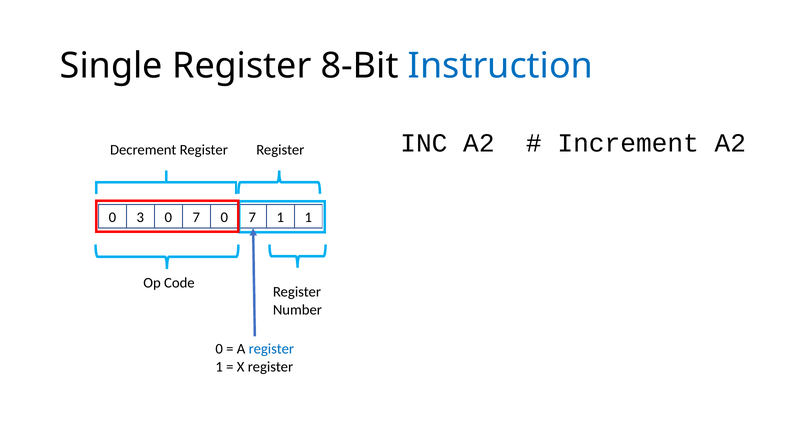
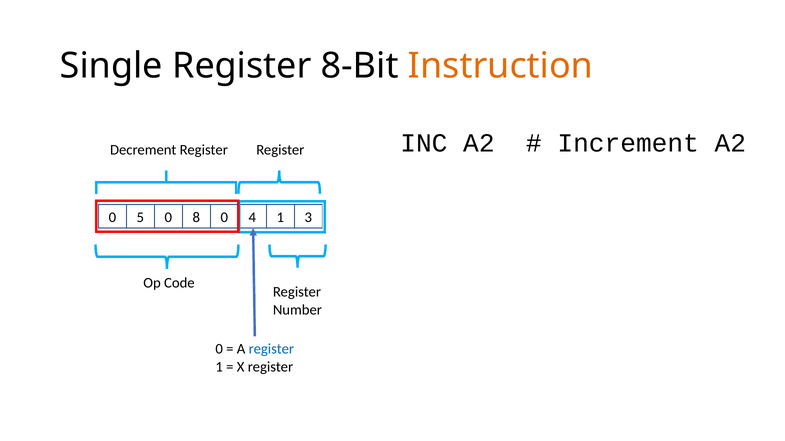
Instruction colour: blue -> orange
3: 3 -> 5
7 at (196, 218): 7 -> 8
7 at (252, 218): 7 -> 4
1 1: 1 -> 3
